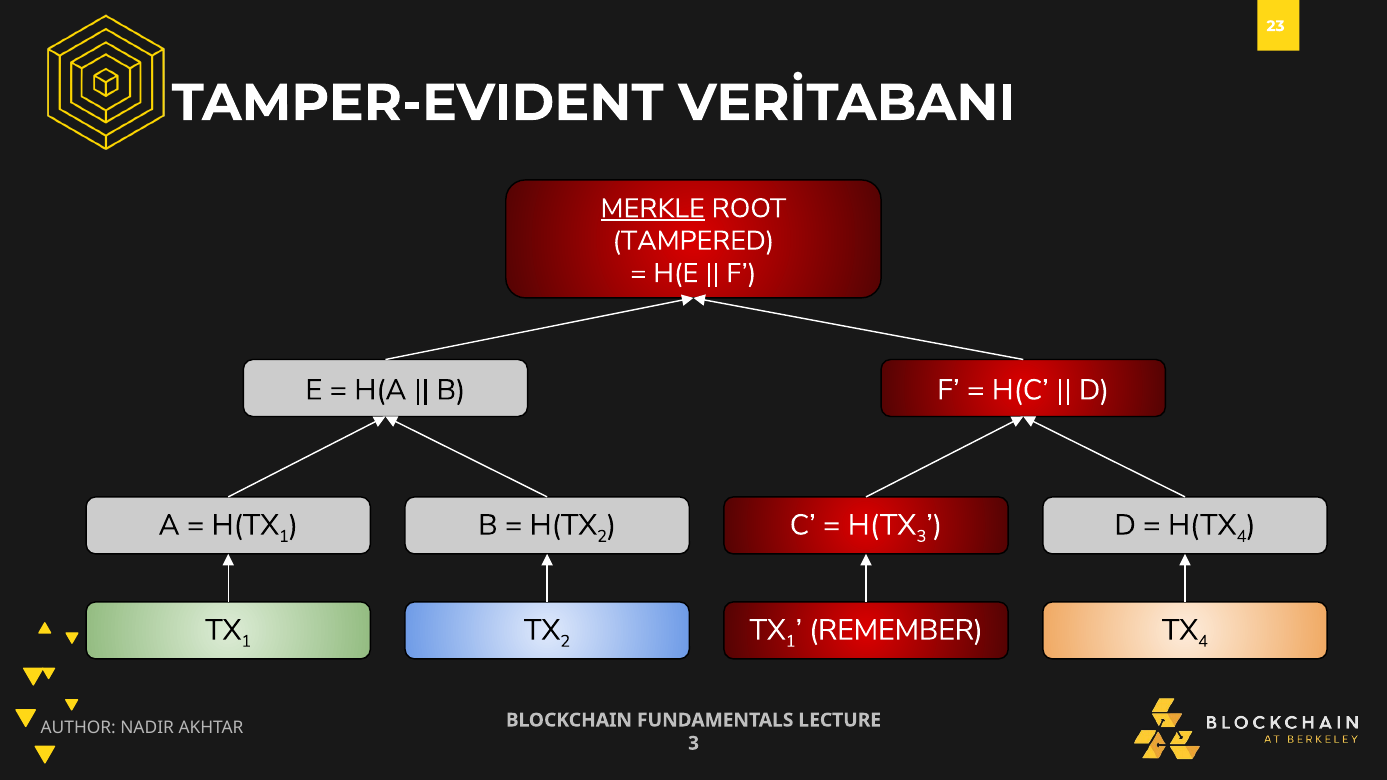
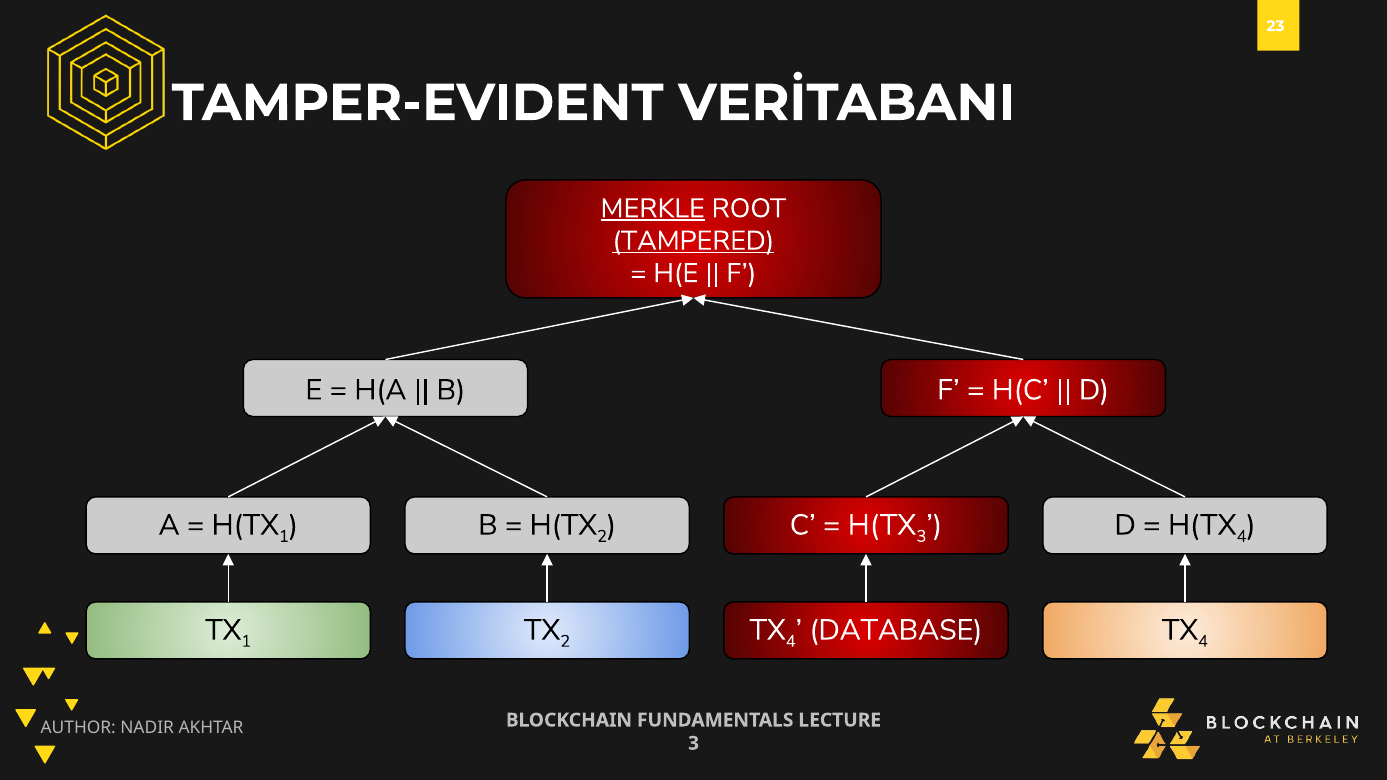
TAMPERED underline: none -> present
1 at (791, 641): 1 -> 4
REMEMBER: REMEMBER -> DATABASE
